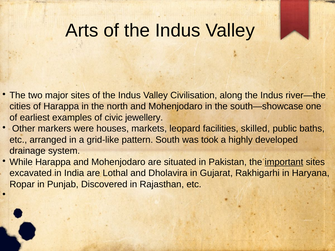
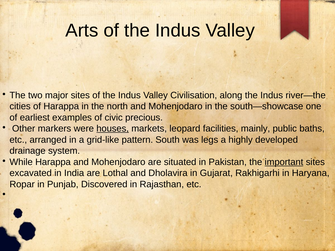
jewellery: jewellery -> precious
houses underline: none -> present
skilled: skilled -> mainly
took: took -> legs
